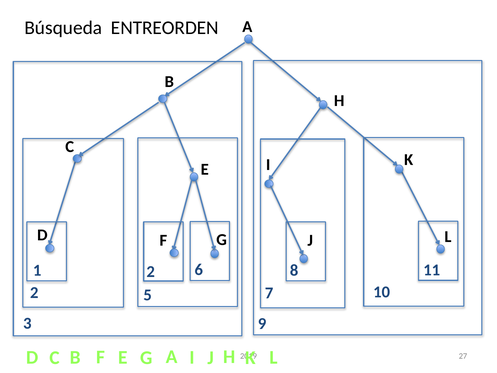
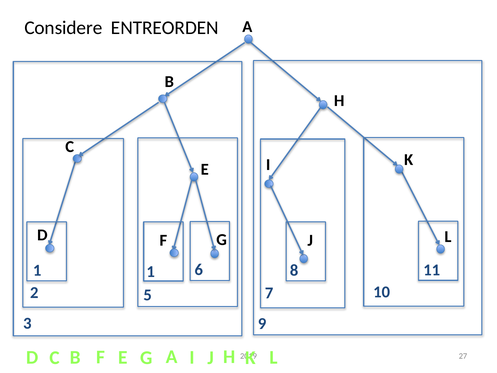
Búsqueda: Búsqueda -> Considere
1 2: 2 -> 1
